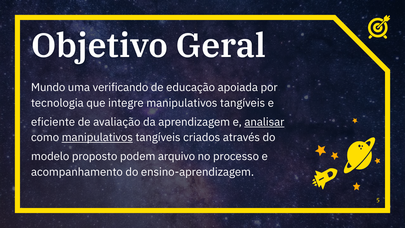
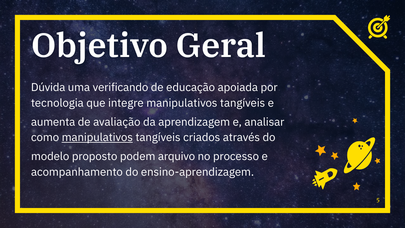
Mundo: Mundo -> Dúvida
eficiente: eficiente -> aumenta
analisar underline: present -> none
